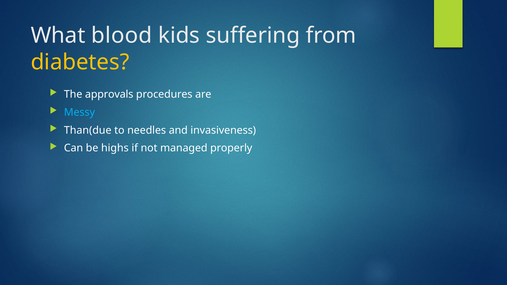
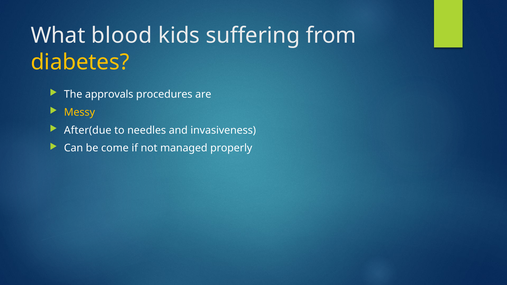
Messy colour: light blue -> yellow
Than(due: Than(due -> After(due
highs: highs -> come
